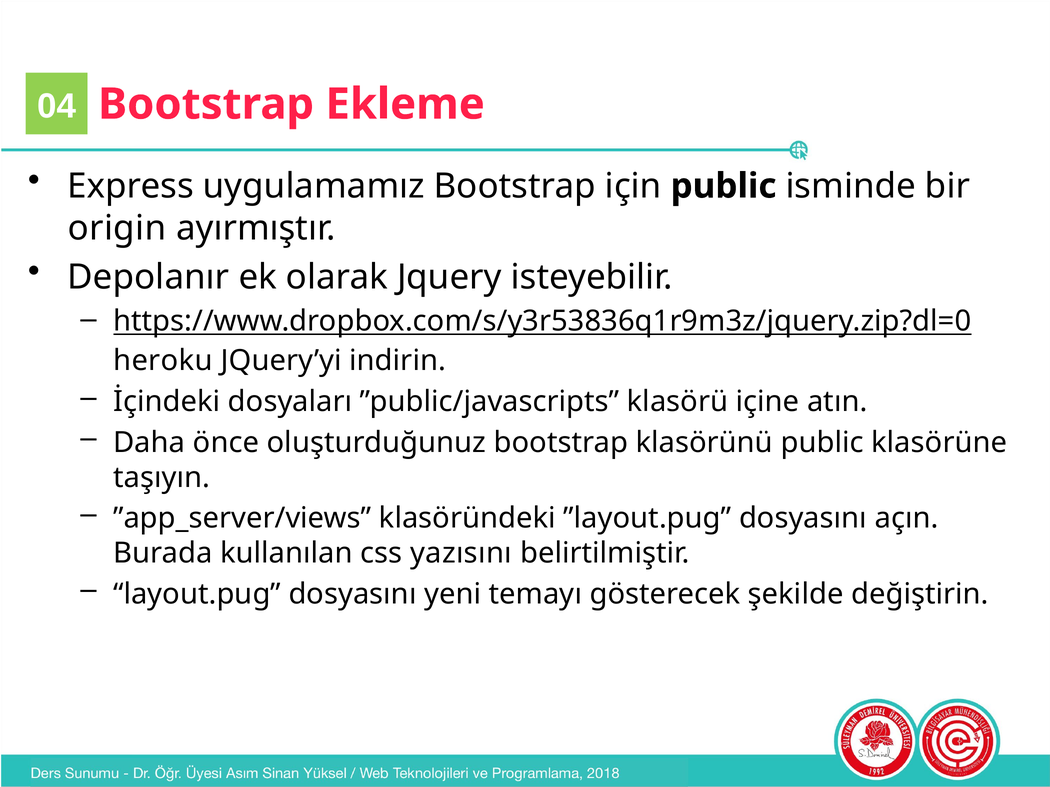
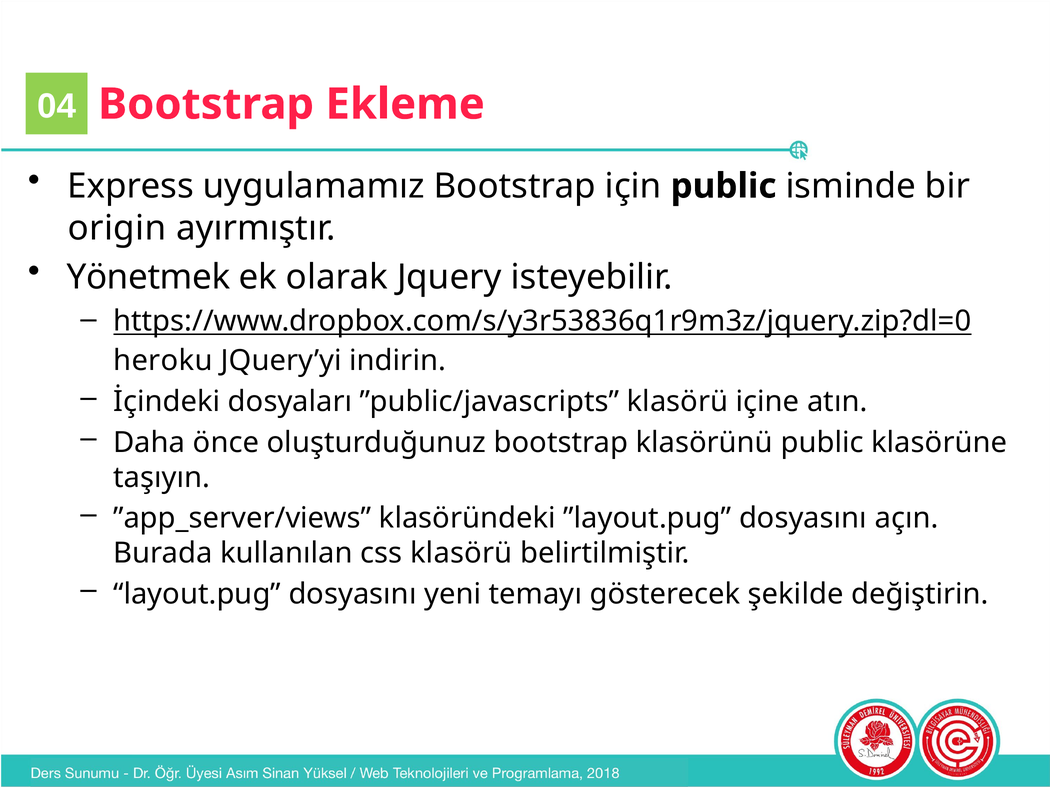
Depolanır: Depolanır -> Yönetmek
css yazısını: yazısını -> klasörü
